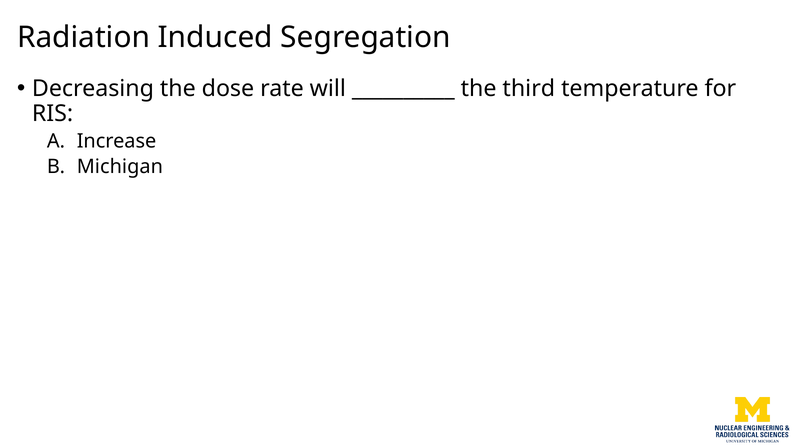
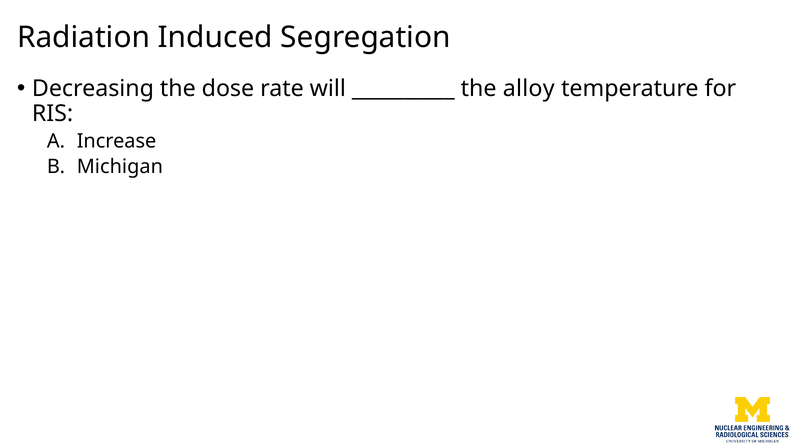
third: third -> alloy
